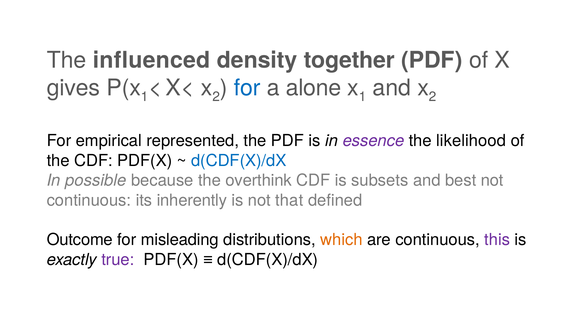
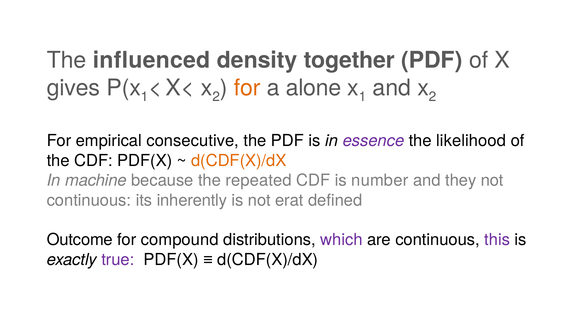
for at (247, 88) colour: blue -> orange
represented: represented -> consecutive
d(CDF(X)/dX at (239, 161) colour: blue -> orange
possible: possible -> machine
overthink: overthink -> repeated
subsets: subsets -> number
best: best -> they
that: that -> erat
misleading: misleading -> compound
which colour: orange -> purple
